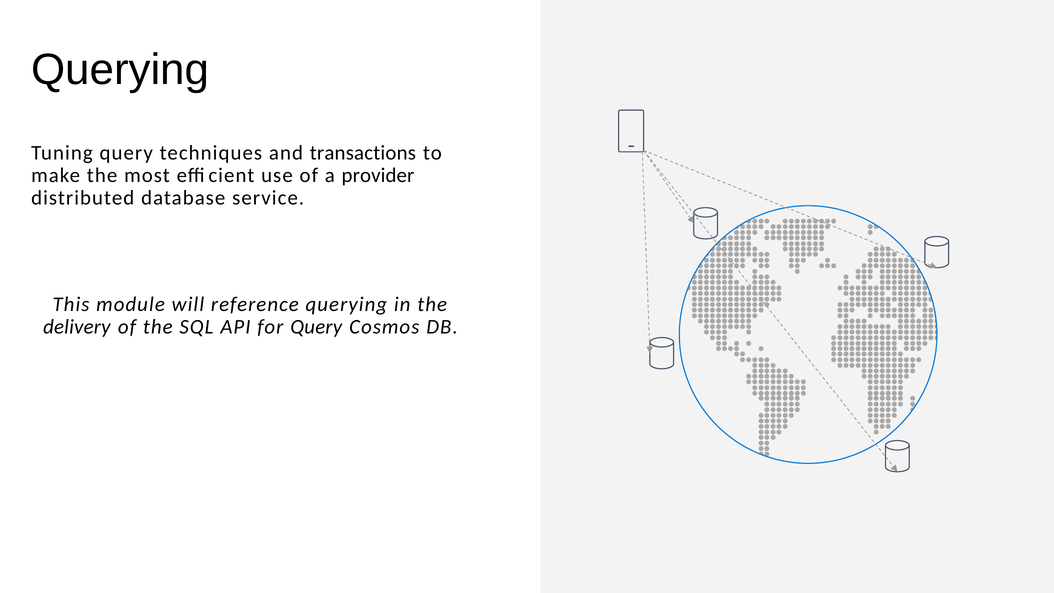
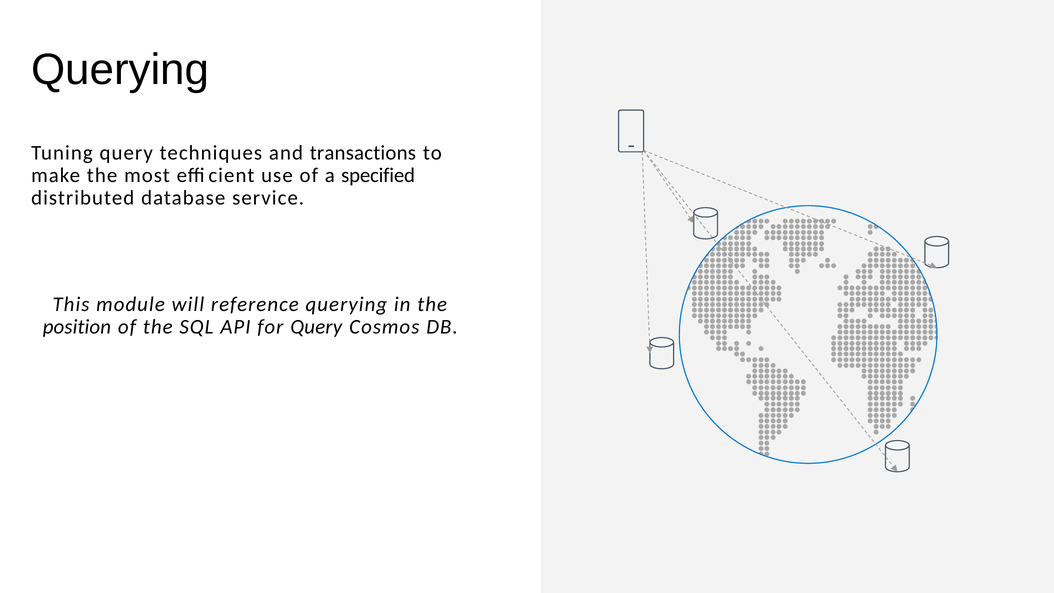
provider: provider -> specified
delivery: delivery -> position
